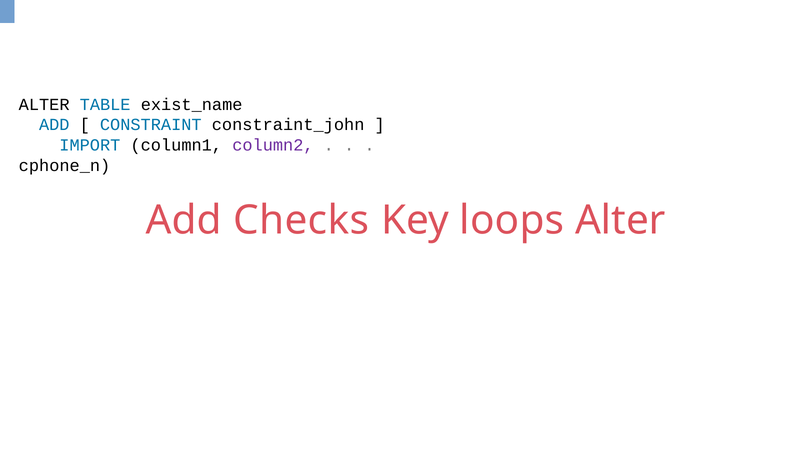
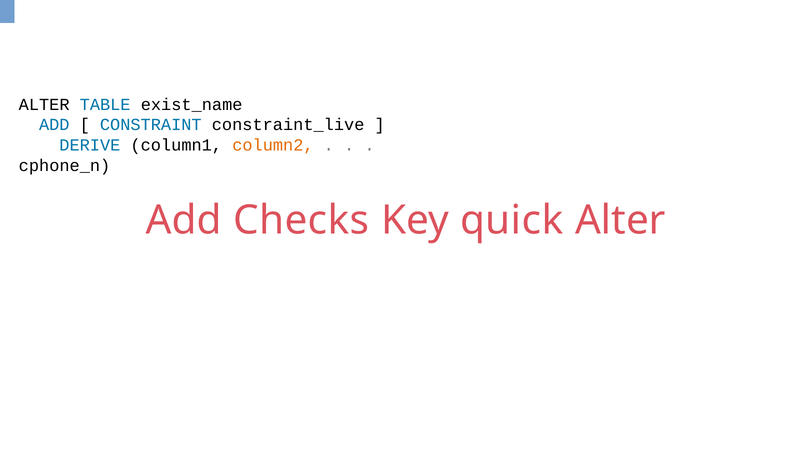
constraint_john: constraint_john -> constraint_live
IMPORT: IMPORT -> DERIVE
column2 colour: purple -> orange
loops: loops -> quick
